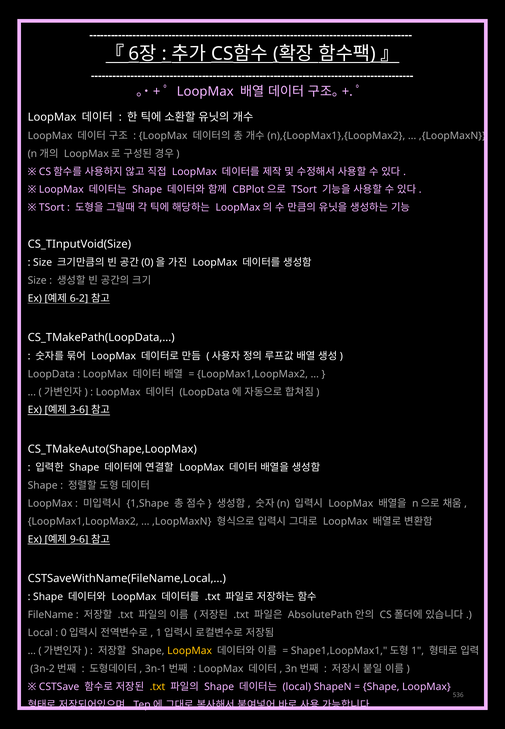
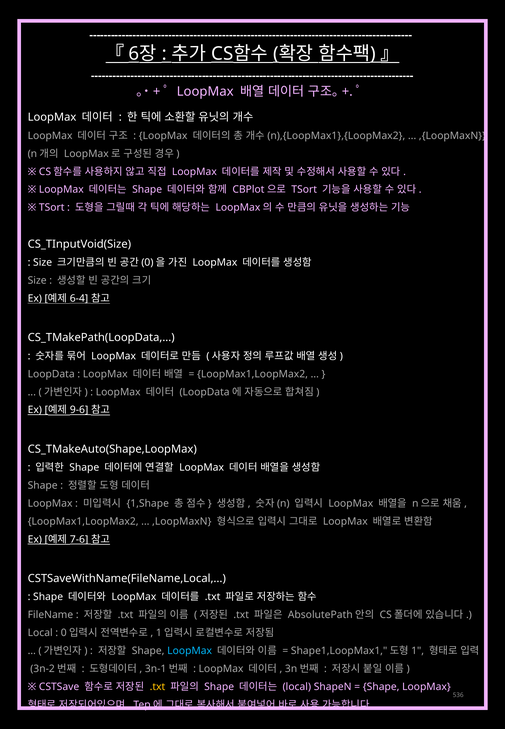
6-2: 6-2 -> 6-4
3-6: 3-6 -> 9-6
9-6: 9-6 -> 7-6
LoopMax at (190, 651) colour: yellow -> light blue
